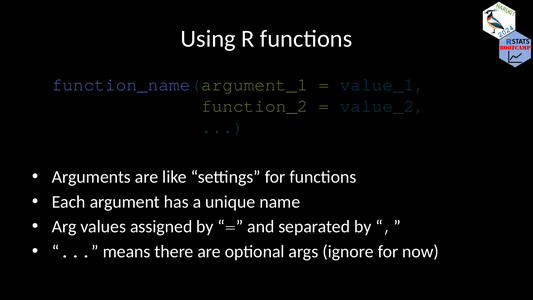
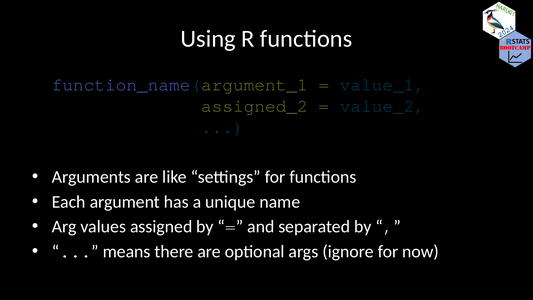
function_2: function_2 -> assigned_2
